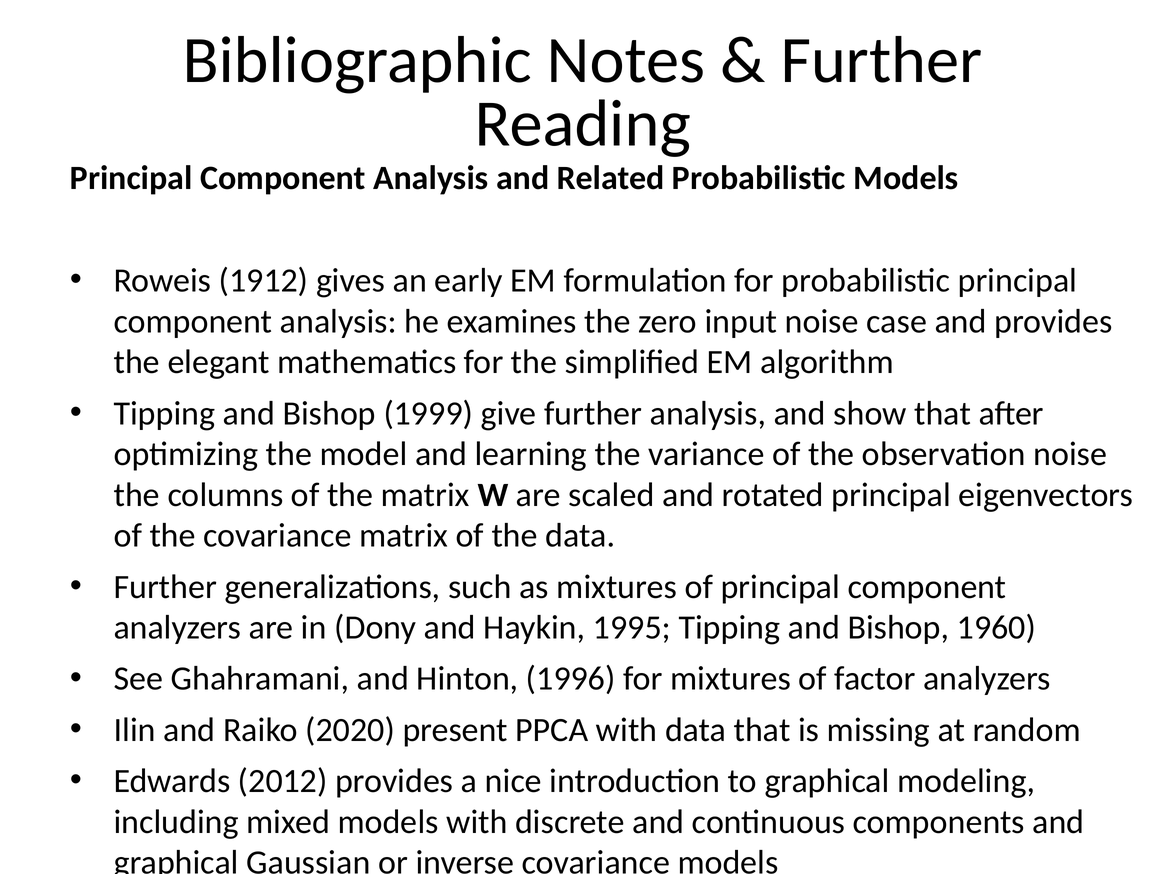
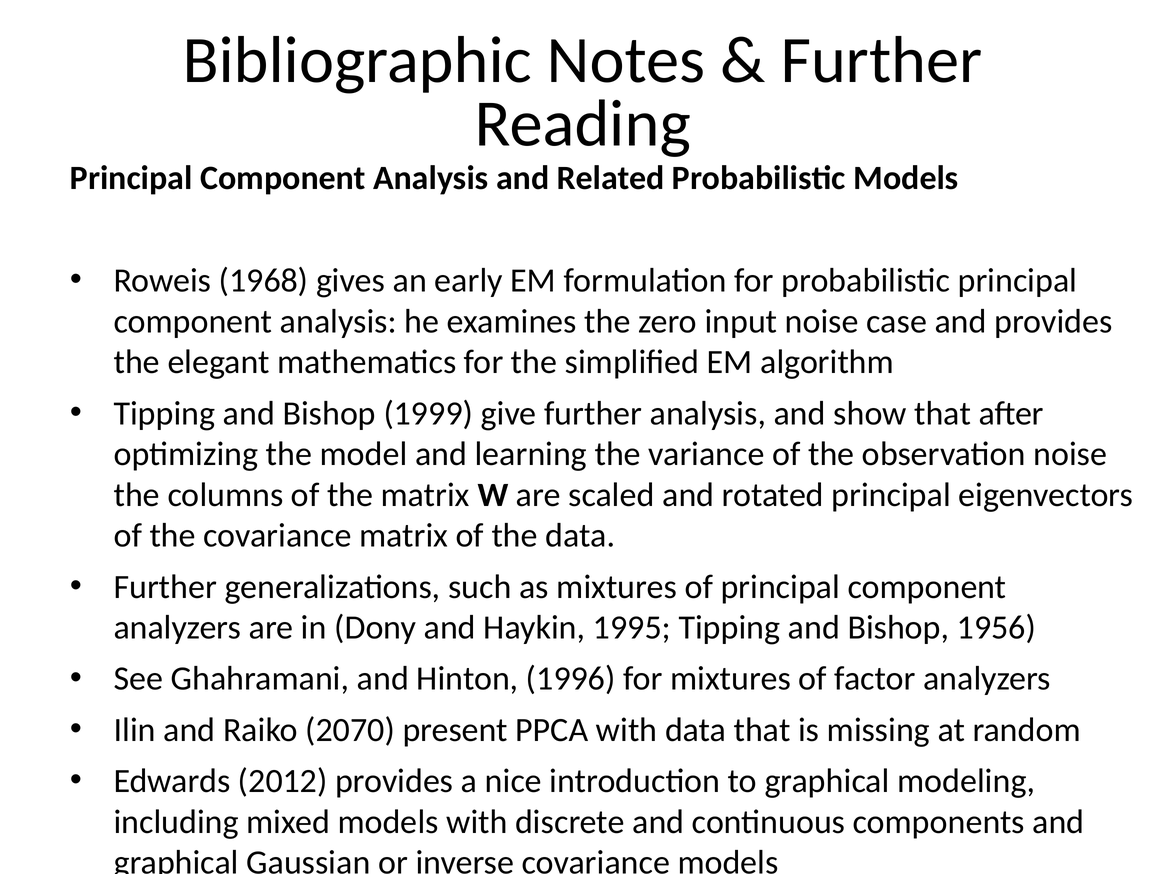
1912: 1912 -> 1968
1960: 1960 -> 1956
2020: 2020 -> 2070
